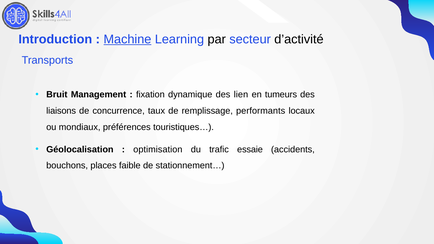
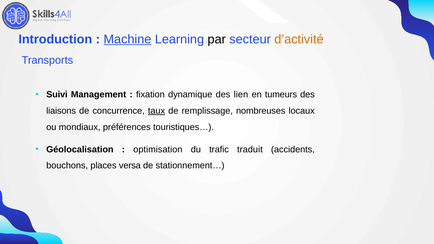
d’activité colour: black -> orange
Bruit: Bruit -> Suivi
taux underline: none -> present
performants: performants -> nombreuses
essaie: essaie -> traduit
faible: faible -> versa
